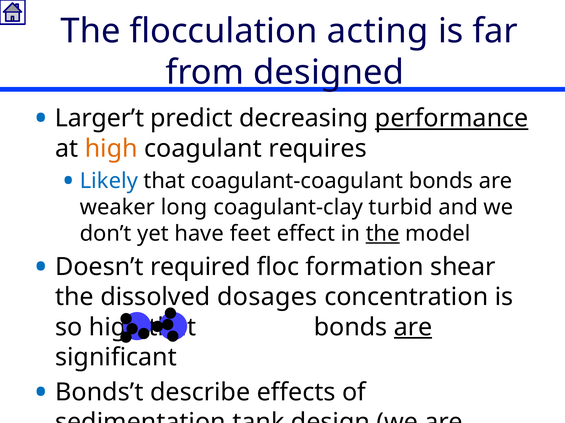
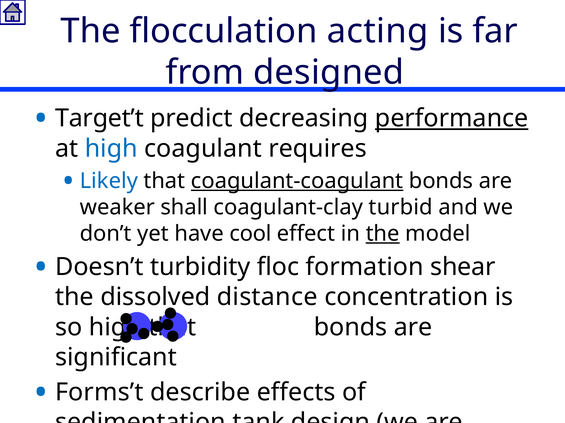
Larger’t: Larger’t -> Target’t
high at (111, 149) colour: orange -> blue
coagulant-coagulant underline: none -> present
long: long -> shall
feet: feet -> cool
required: required -> turbidity
dosages: dosages -> distance
are at (413, 328) underline: present -> none
Bonds’t: Bonds’t -> Forms’t
